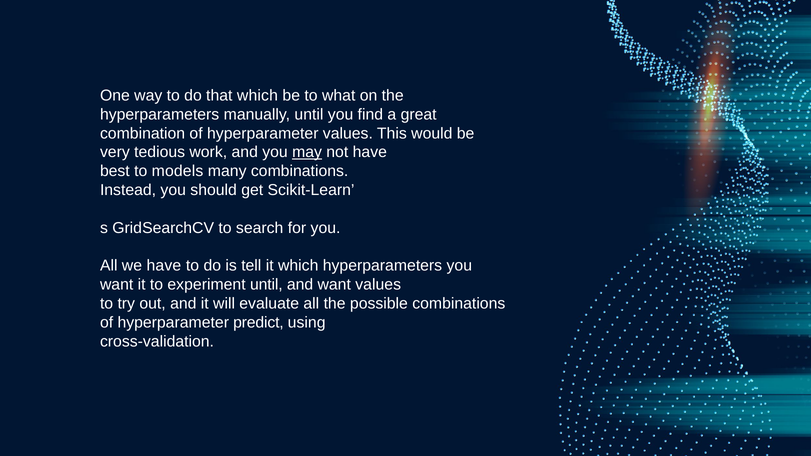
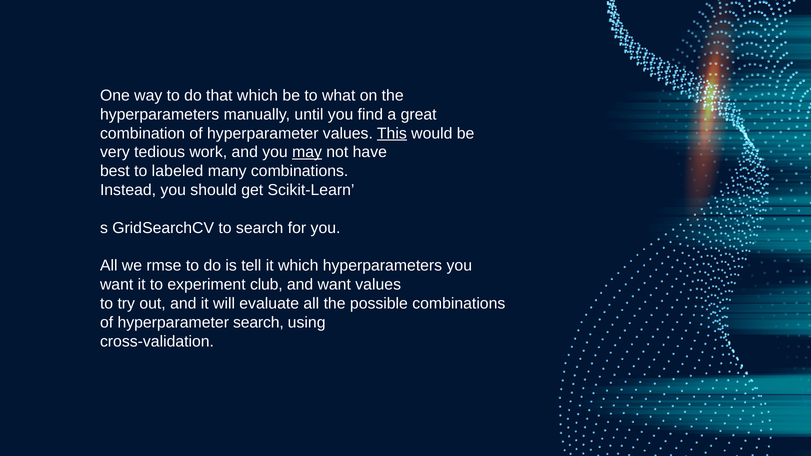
This underline: none -> present
models: models -> labeled
we have: have -> rmse
experiment until: until -> club
hyperparameter predict: predict -> search
